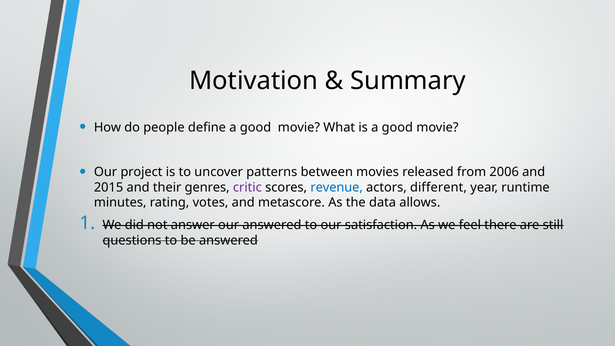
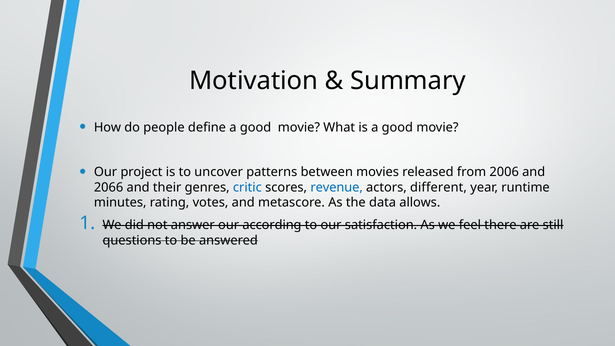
2015: 2015 -> 2066
critic colour: purple -> blue
our answered: answered -> according
